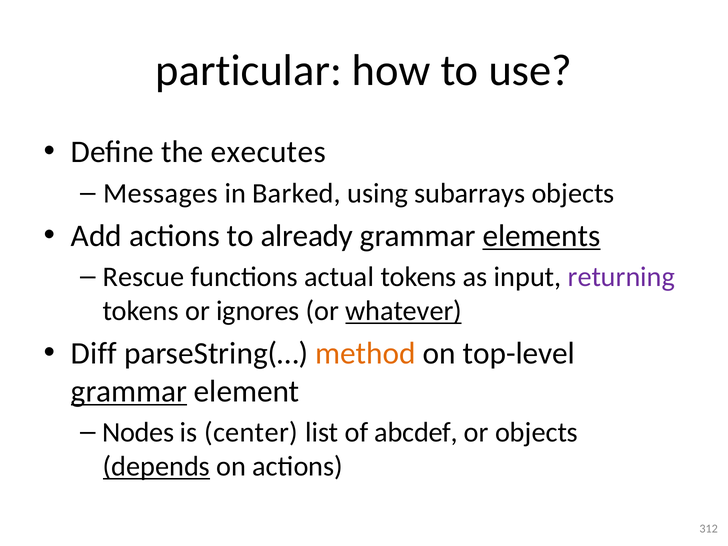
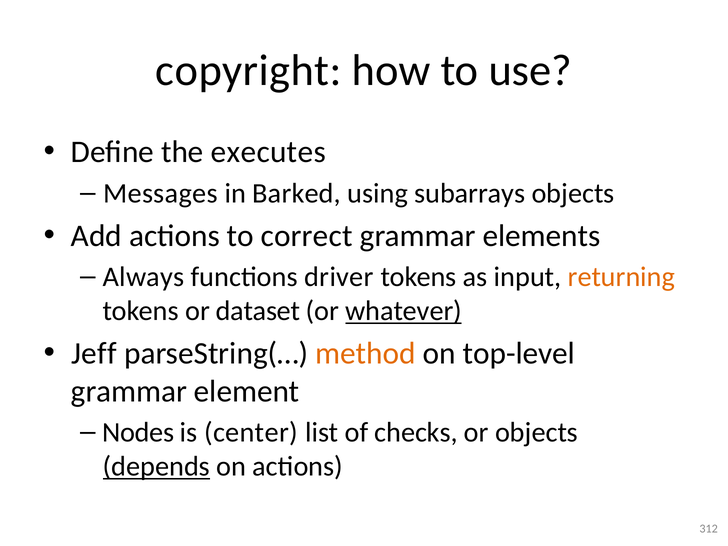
particular: particular -> copyright
already: already -> correct
elements underline: present -> none
Rescue: Rescue -> Always
actual: actual -> driver
returning colour: purple -> orange
ignores: ignores -> dataset
Diff: Diff -> Jeff
grammar at (129, 391) underline: present -> none
abcdef: abcdef -> checks
